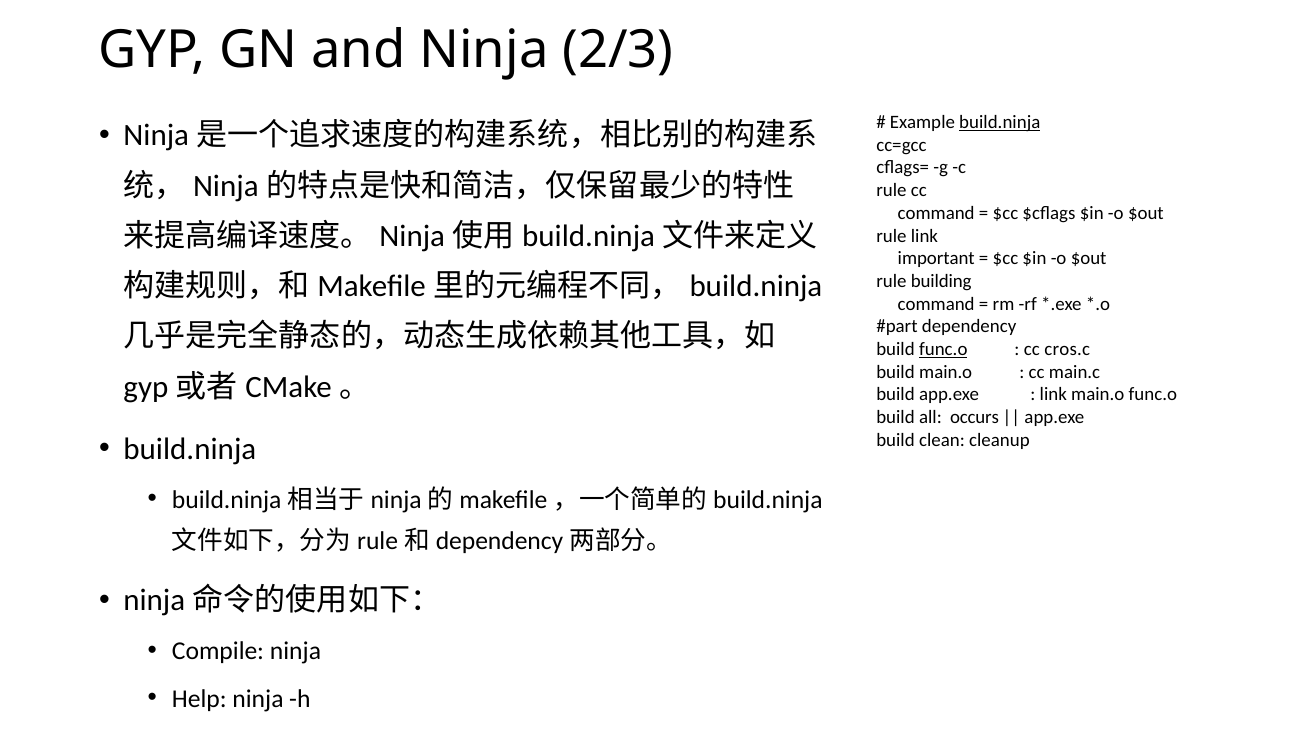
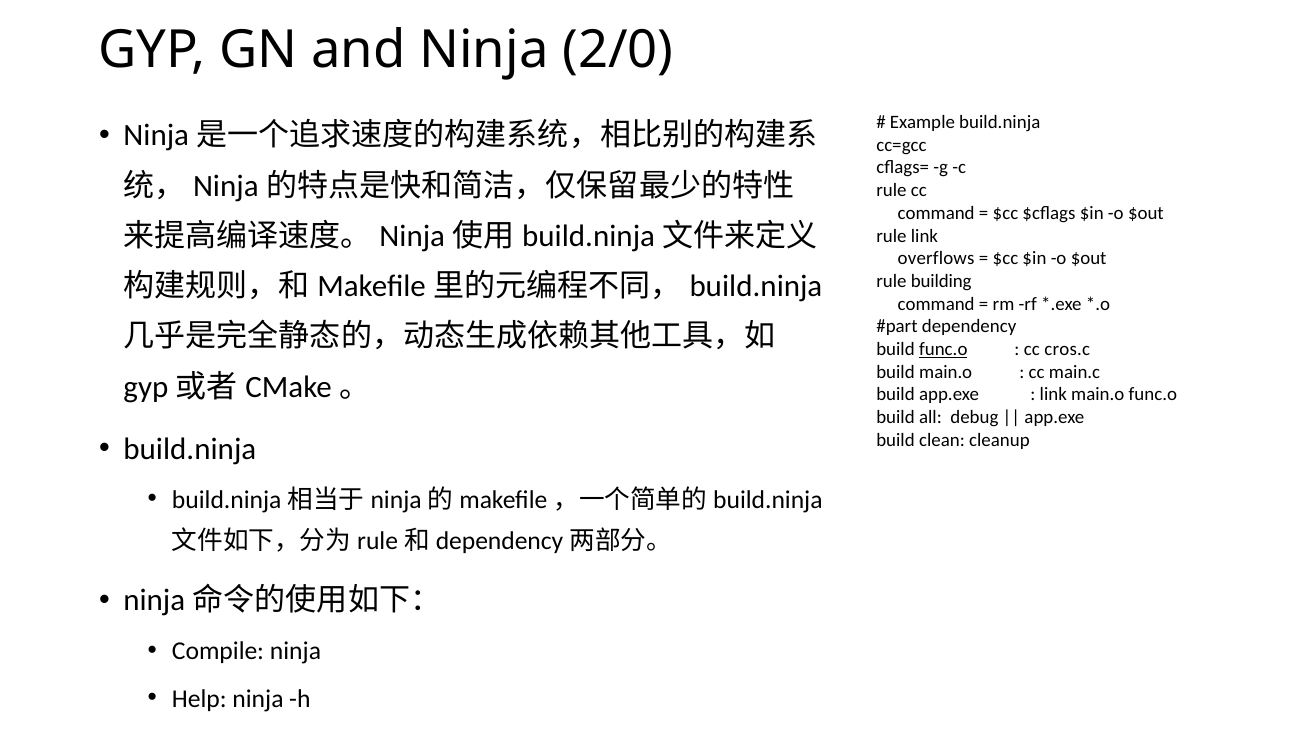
2/3: 2/3 -> 2/0
build.ninja at (1000, 122) underline: present -> none
important: important -> overflows
occurs: occurs -> debug
